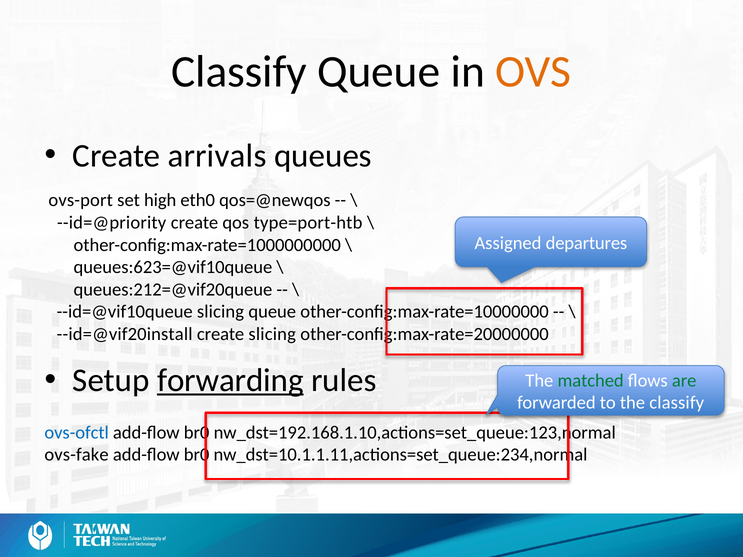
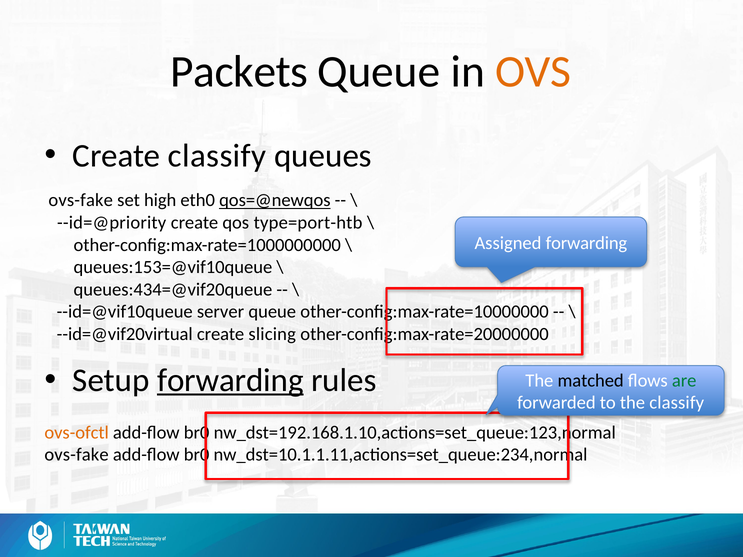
Classify at (239, 72): Classify -> Packets
Create arrivals: arrivals -> classify
ovs-port at (81, 200): ovs-port -> ovs-fake
qos=@newqos underline: none -> present
Assigned departures: departures -> forwarding
queues:623=@vif10queue: queues:623=@vif10queue -> queues:153=@vif10queue
queues:212=@vif20queue: queues:212=@vif20queue -> queues:434=@vif20queue
--id=@vif10queue slicing: slicing -> server
--id=@vif20install: --id=@vif20install -> --id=@vif20virtual
matched colour: green -> black
ovs-ofctl colour: blue -> orange
